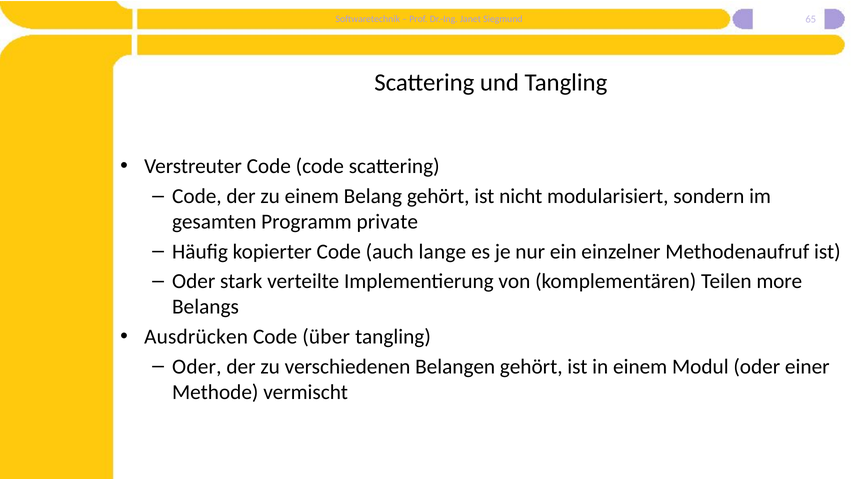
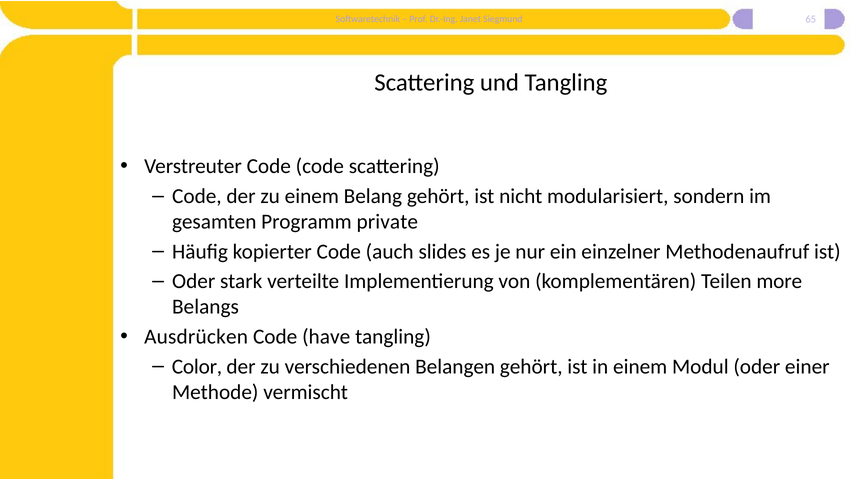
lange: lange -> slides
über: über -> have
Oder at (197, 366): Oder -> Color
